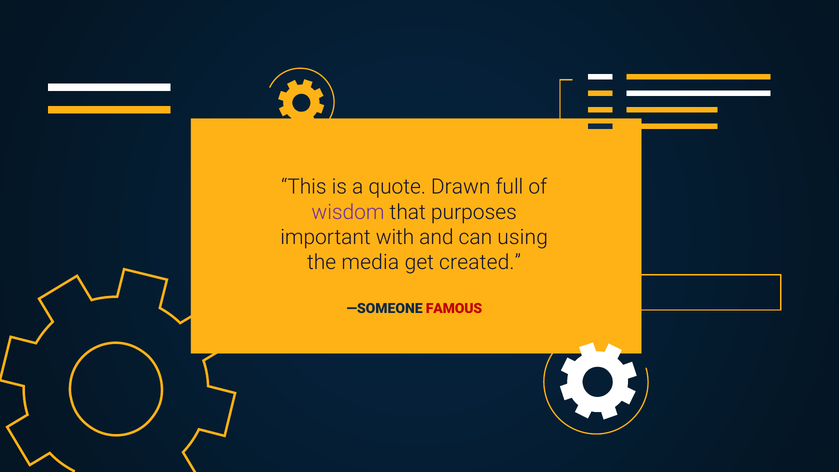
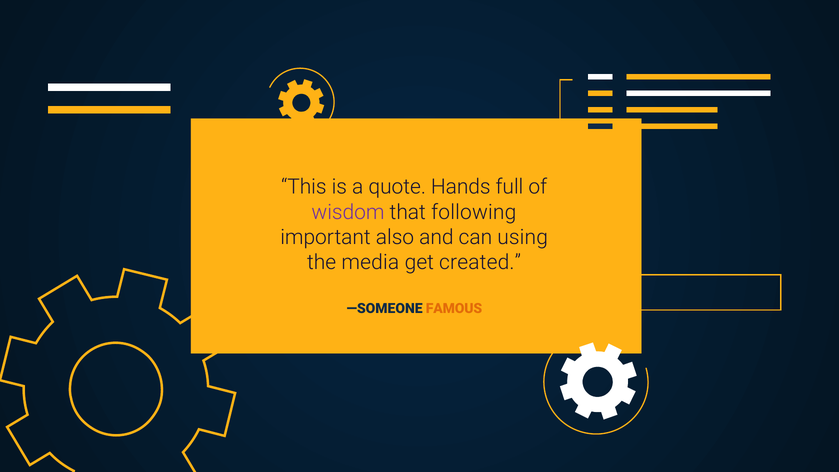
Drawn: Drawn -> Hands
purposes: purposes -> following
with: with -> also
FAMOUS colour: red -> orange
